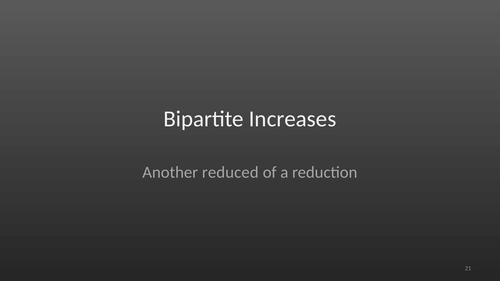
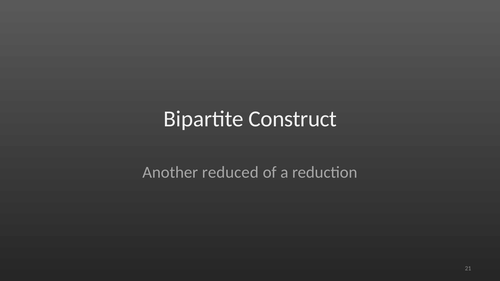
Increases: Increases -> Construct
